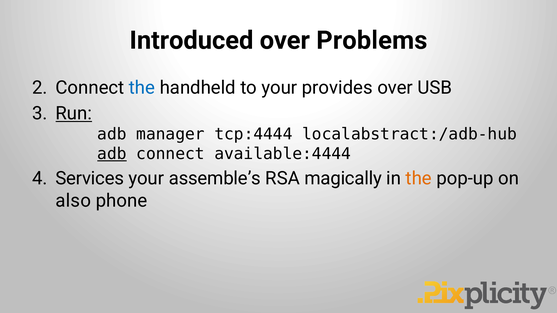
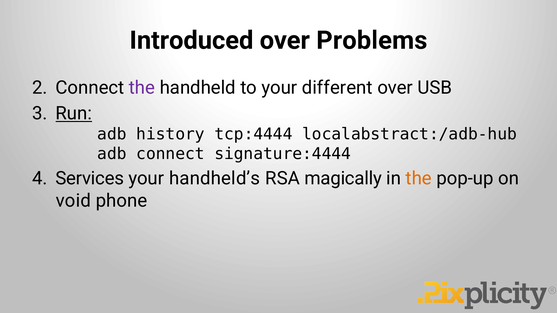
the at (142, 88) colour: blue -> purple
provides: provides -> different
manager: manager -> history
adb at (112, 154) underline: present -> none
available:4444: available:4444 -> signature:4444
assemble’s: assemble’s -> handheld’s
also: also -> void
